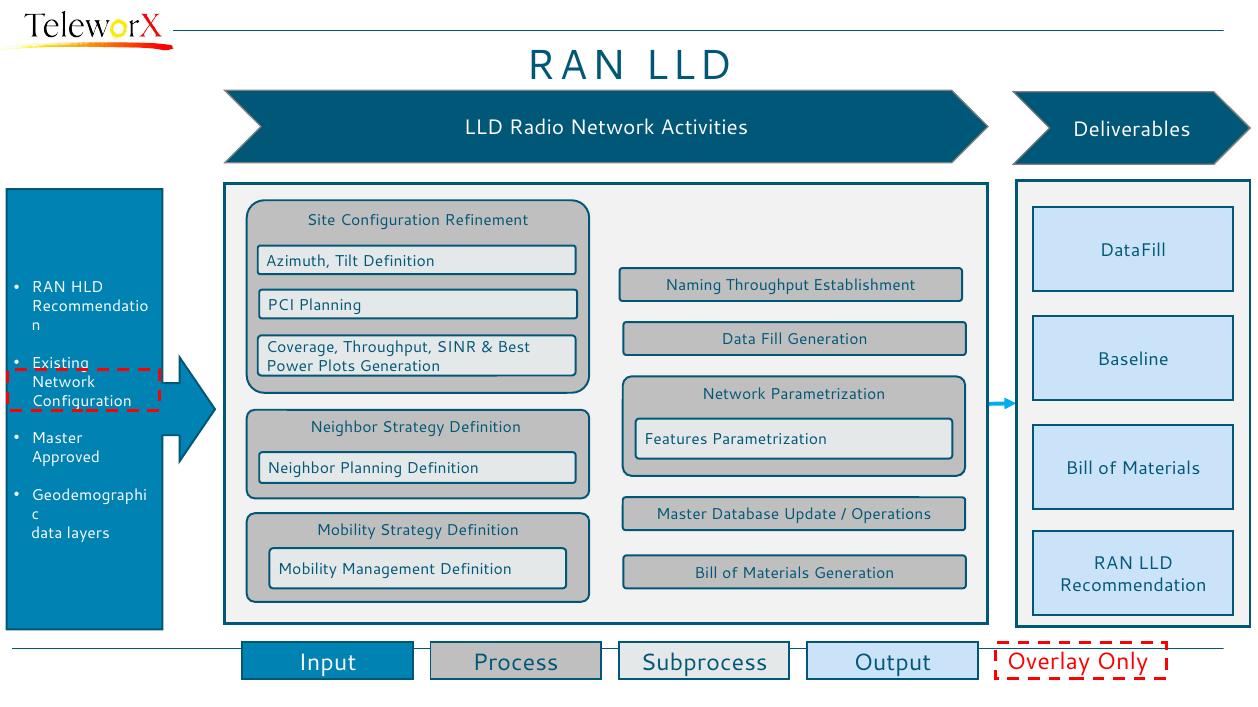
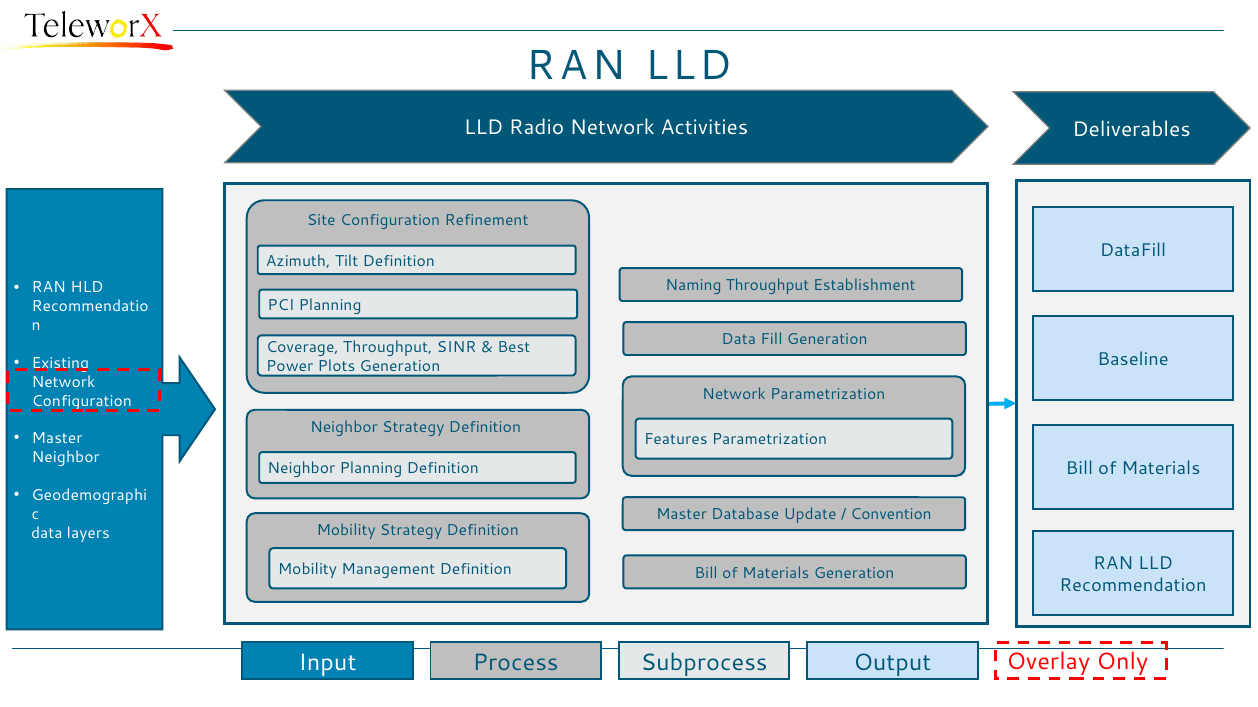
Approved at (66, 458): Approved -> Neighbor
Operations: Operations -> Convention
